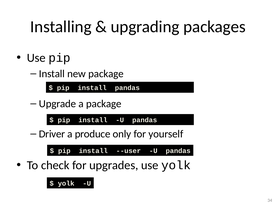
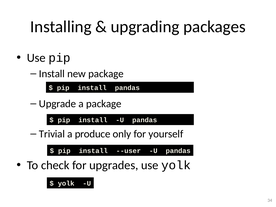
Driver: Driver -> Trivial
